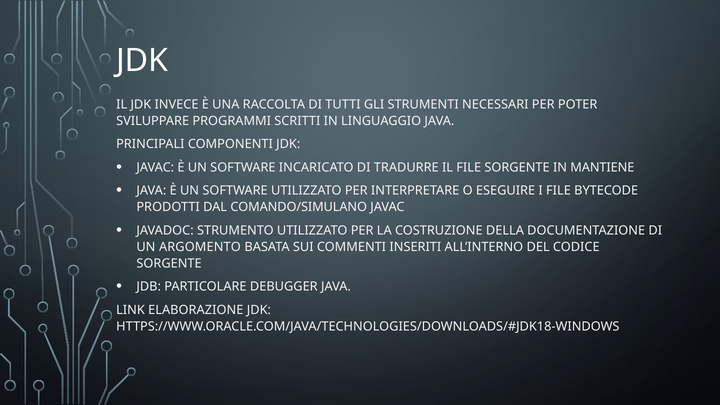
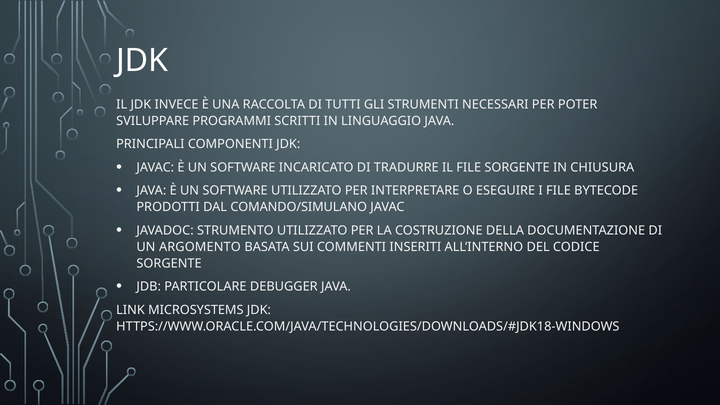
MANTIENE: MANTIENE -> CHIUSURA
ELABORAZIONE: ELABORAZIONE -> MICROSYSTEMS
